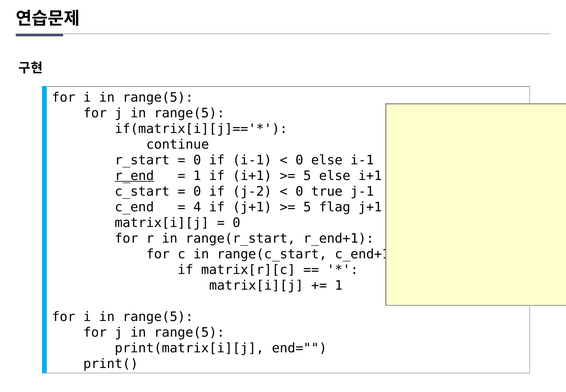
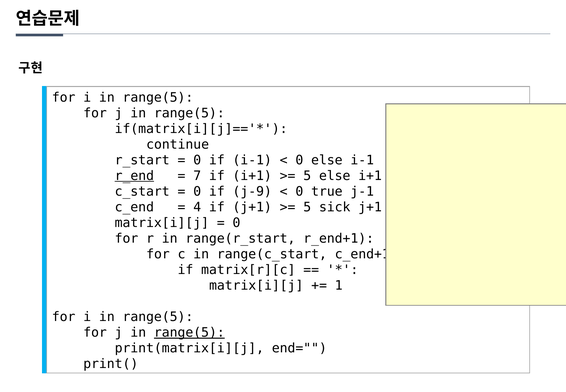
1 at (197, 176): 1 -> 7
j-2: j-2 -> j-9
flag: flag -> sick
range(5 at (189, 332) underline: none -> present
